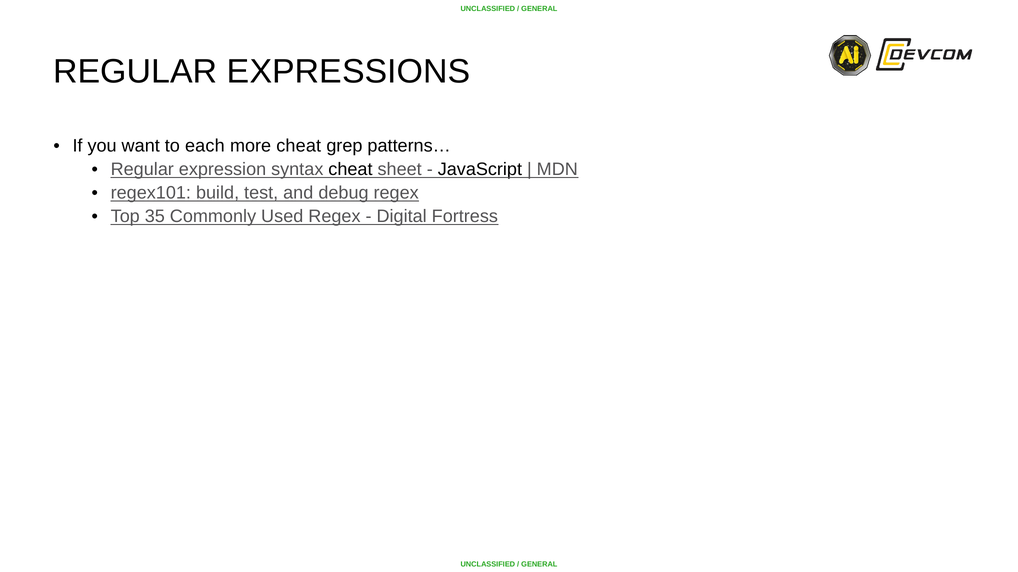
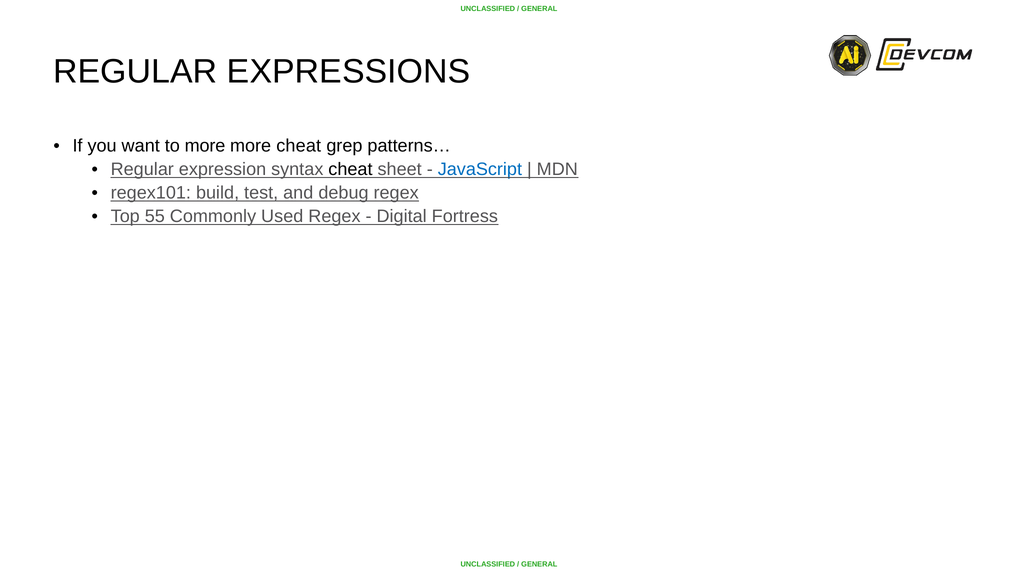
to each: each -> more
JavaScript colour: black -> blue
35: 35 -> 55
